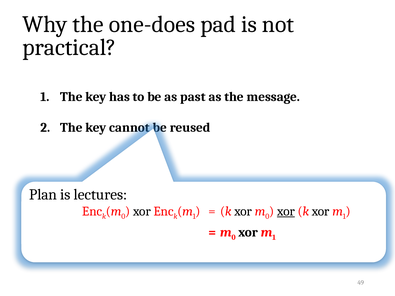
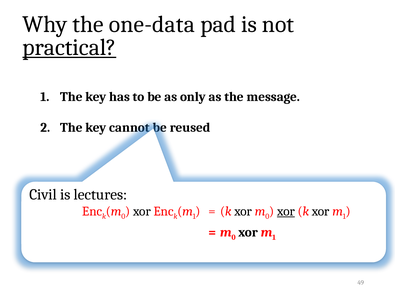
one-does: one-does -> one-data
practical underline: none -> present
past: past -> only
Plan: Plan -> Civil
